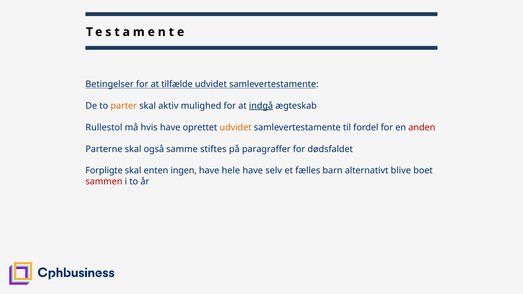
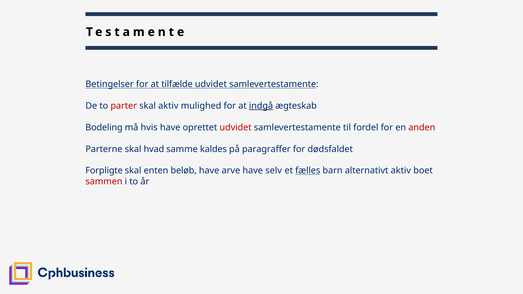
parter colour: orange -> red
Rullestol: Rullestol -> Bodeling
udvidet at (236, 127) colour: orange -> red
også: også -> hvad
stiftes: stiftes -> kaldes
ingen: ingen -> beløb
hele: hele -> arve
fælles underline: none -> present
alternativt blive: blive -> aktiv
